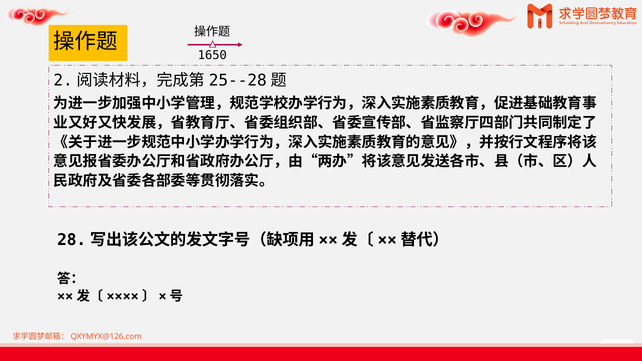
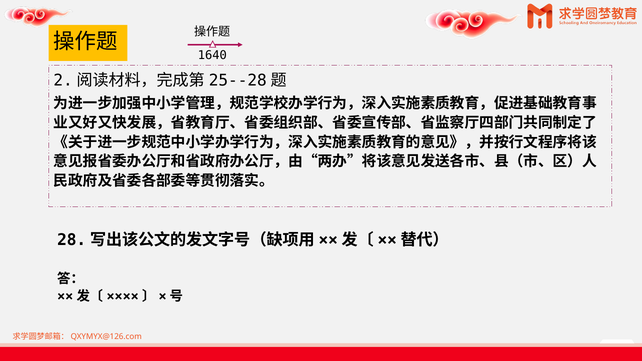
1650: 1650 -> 1640
